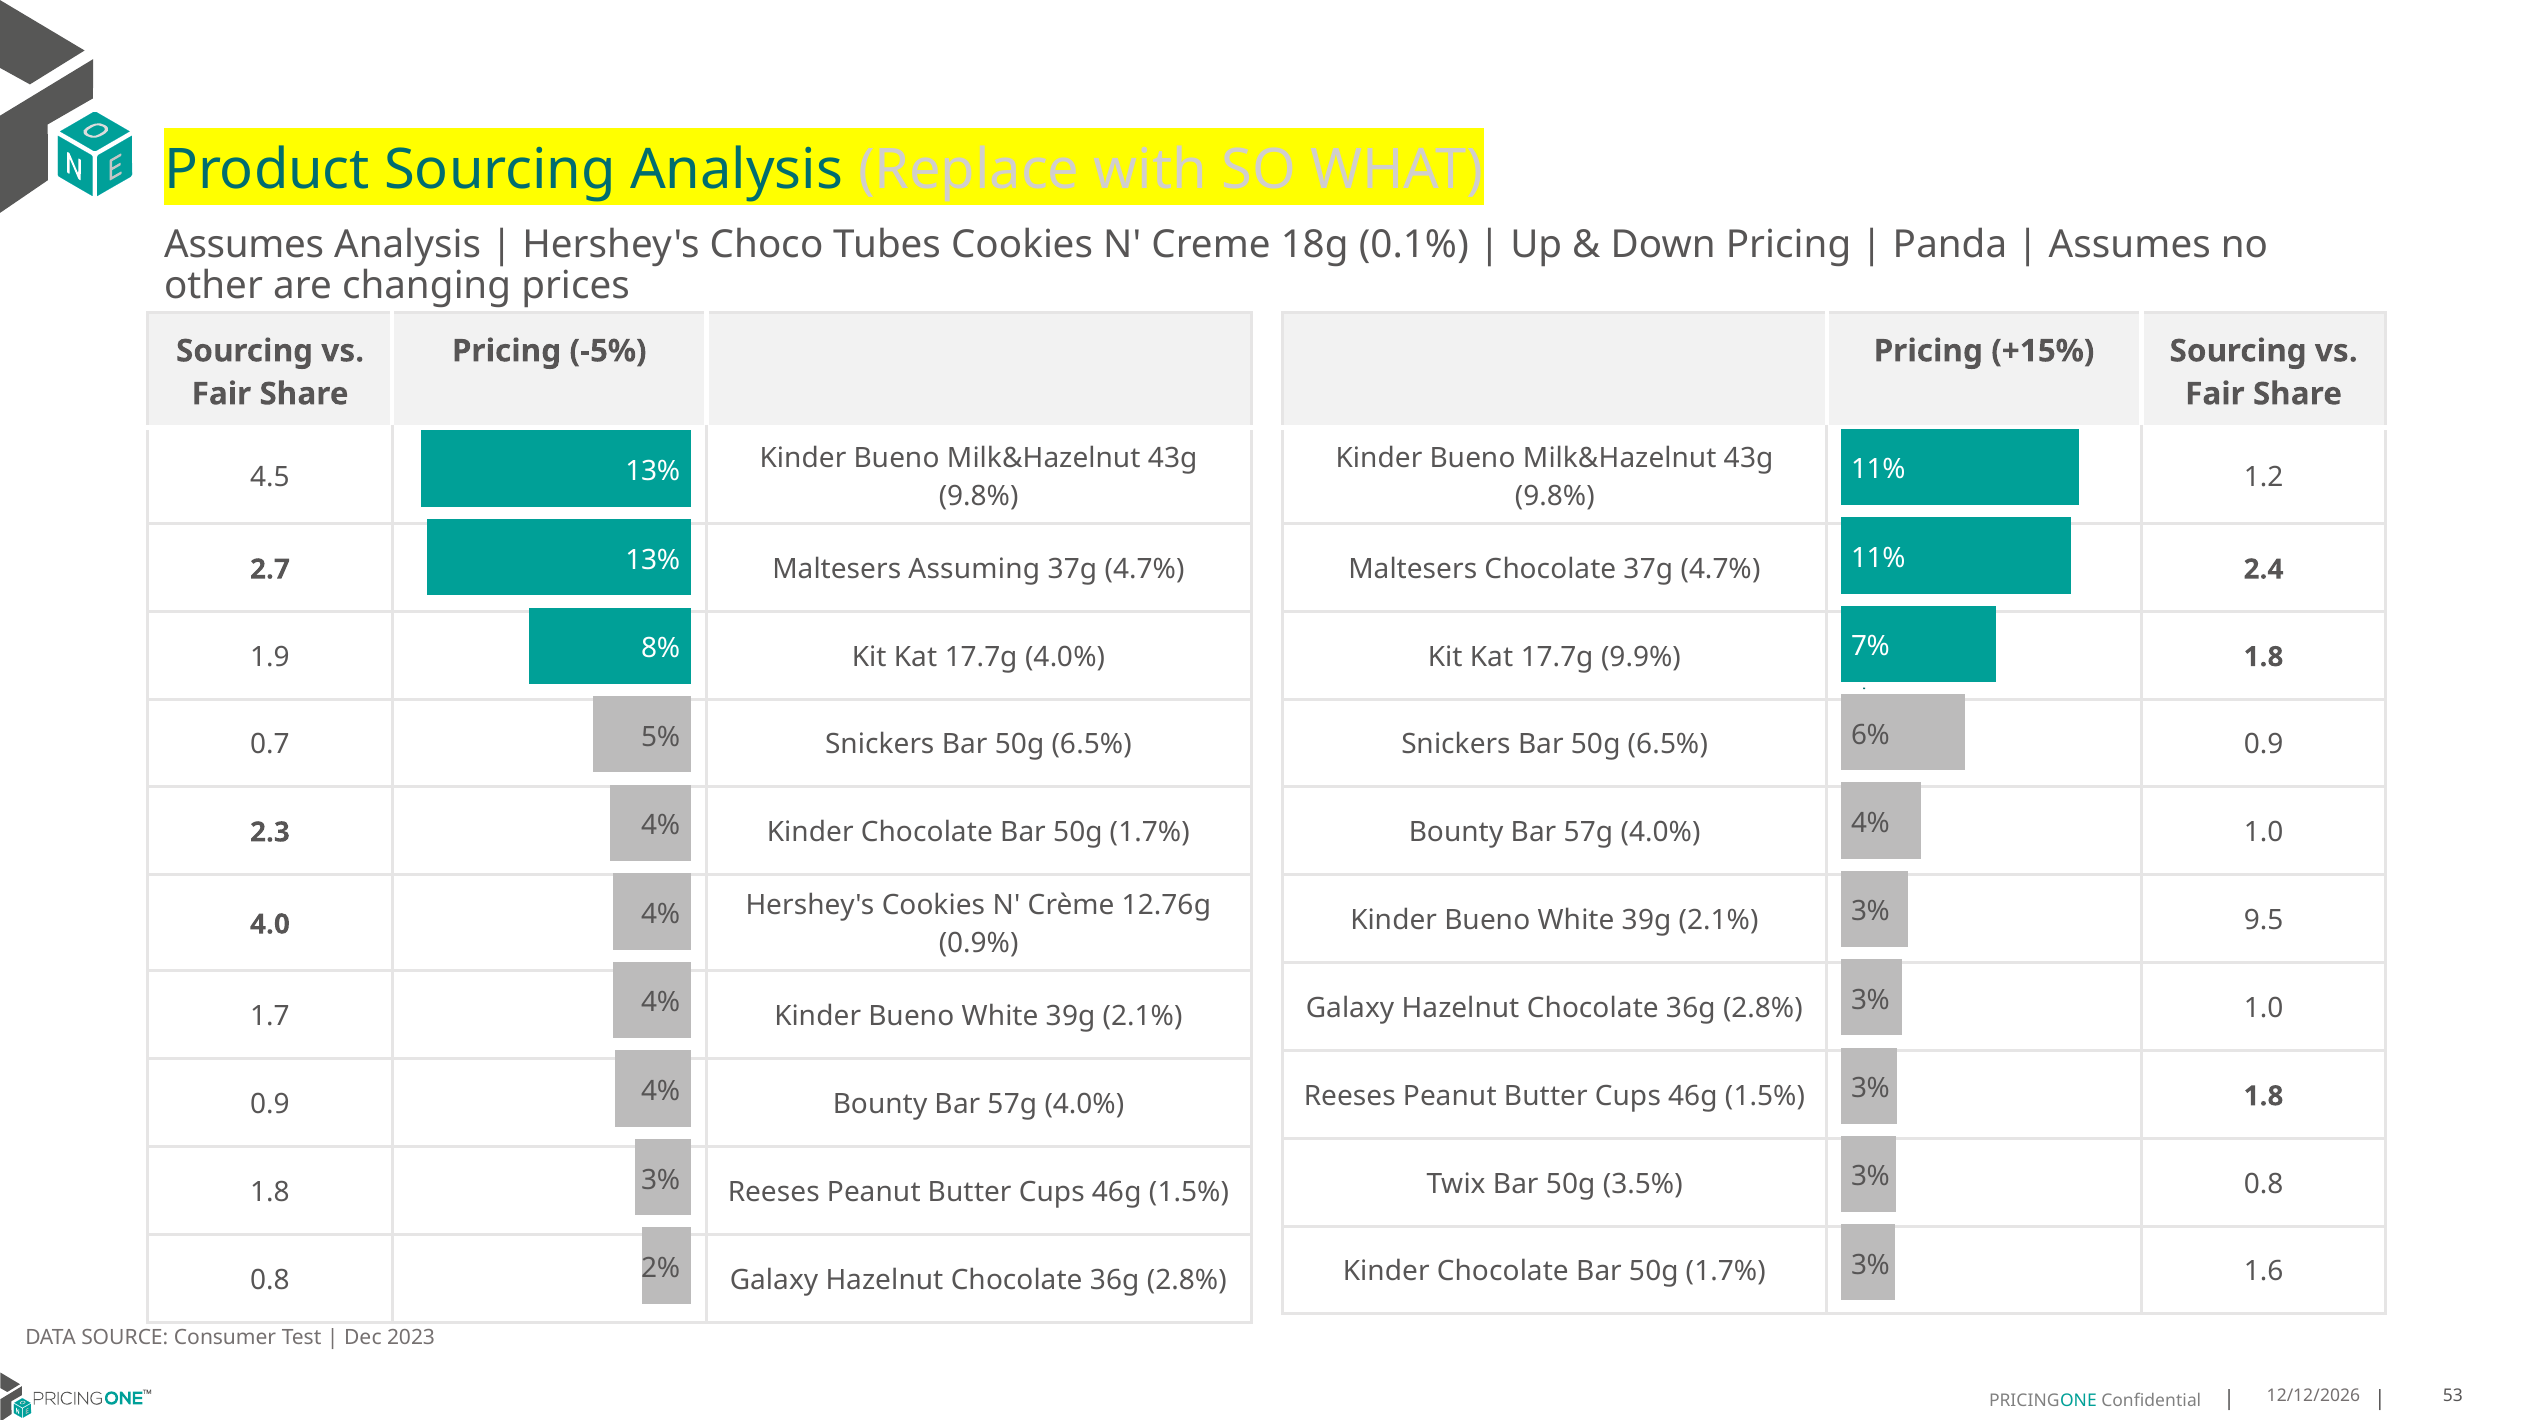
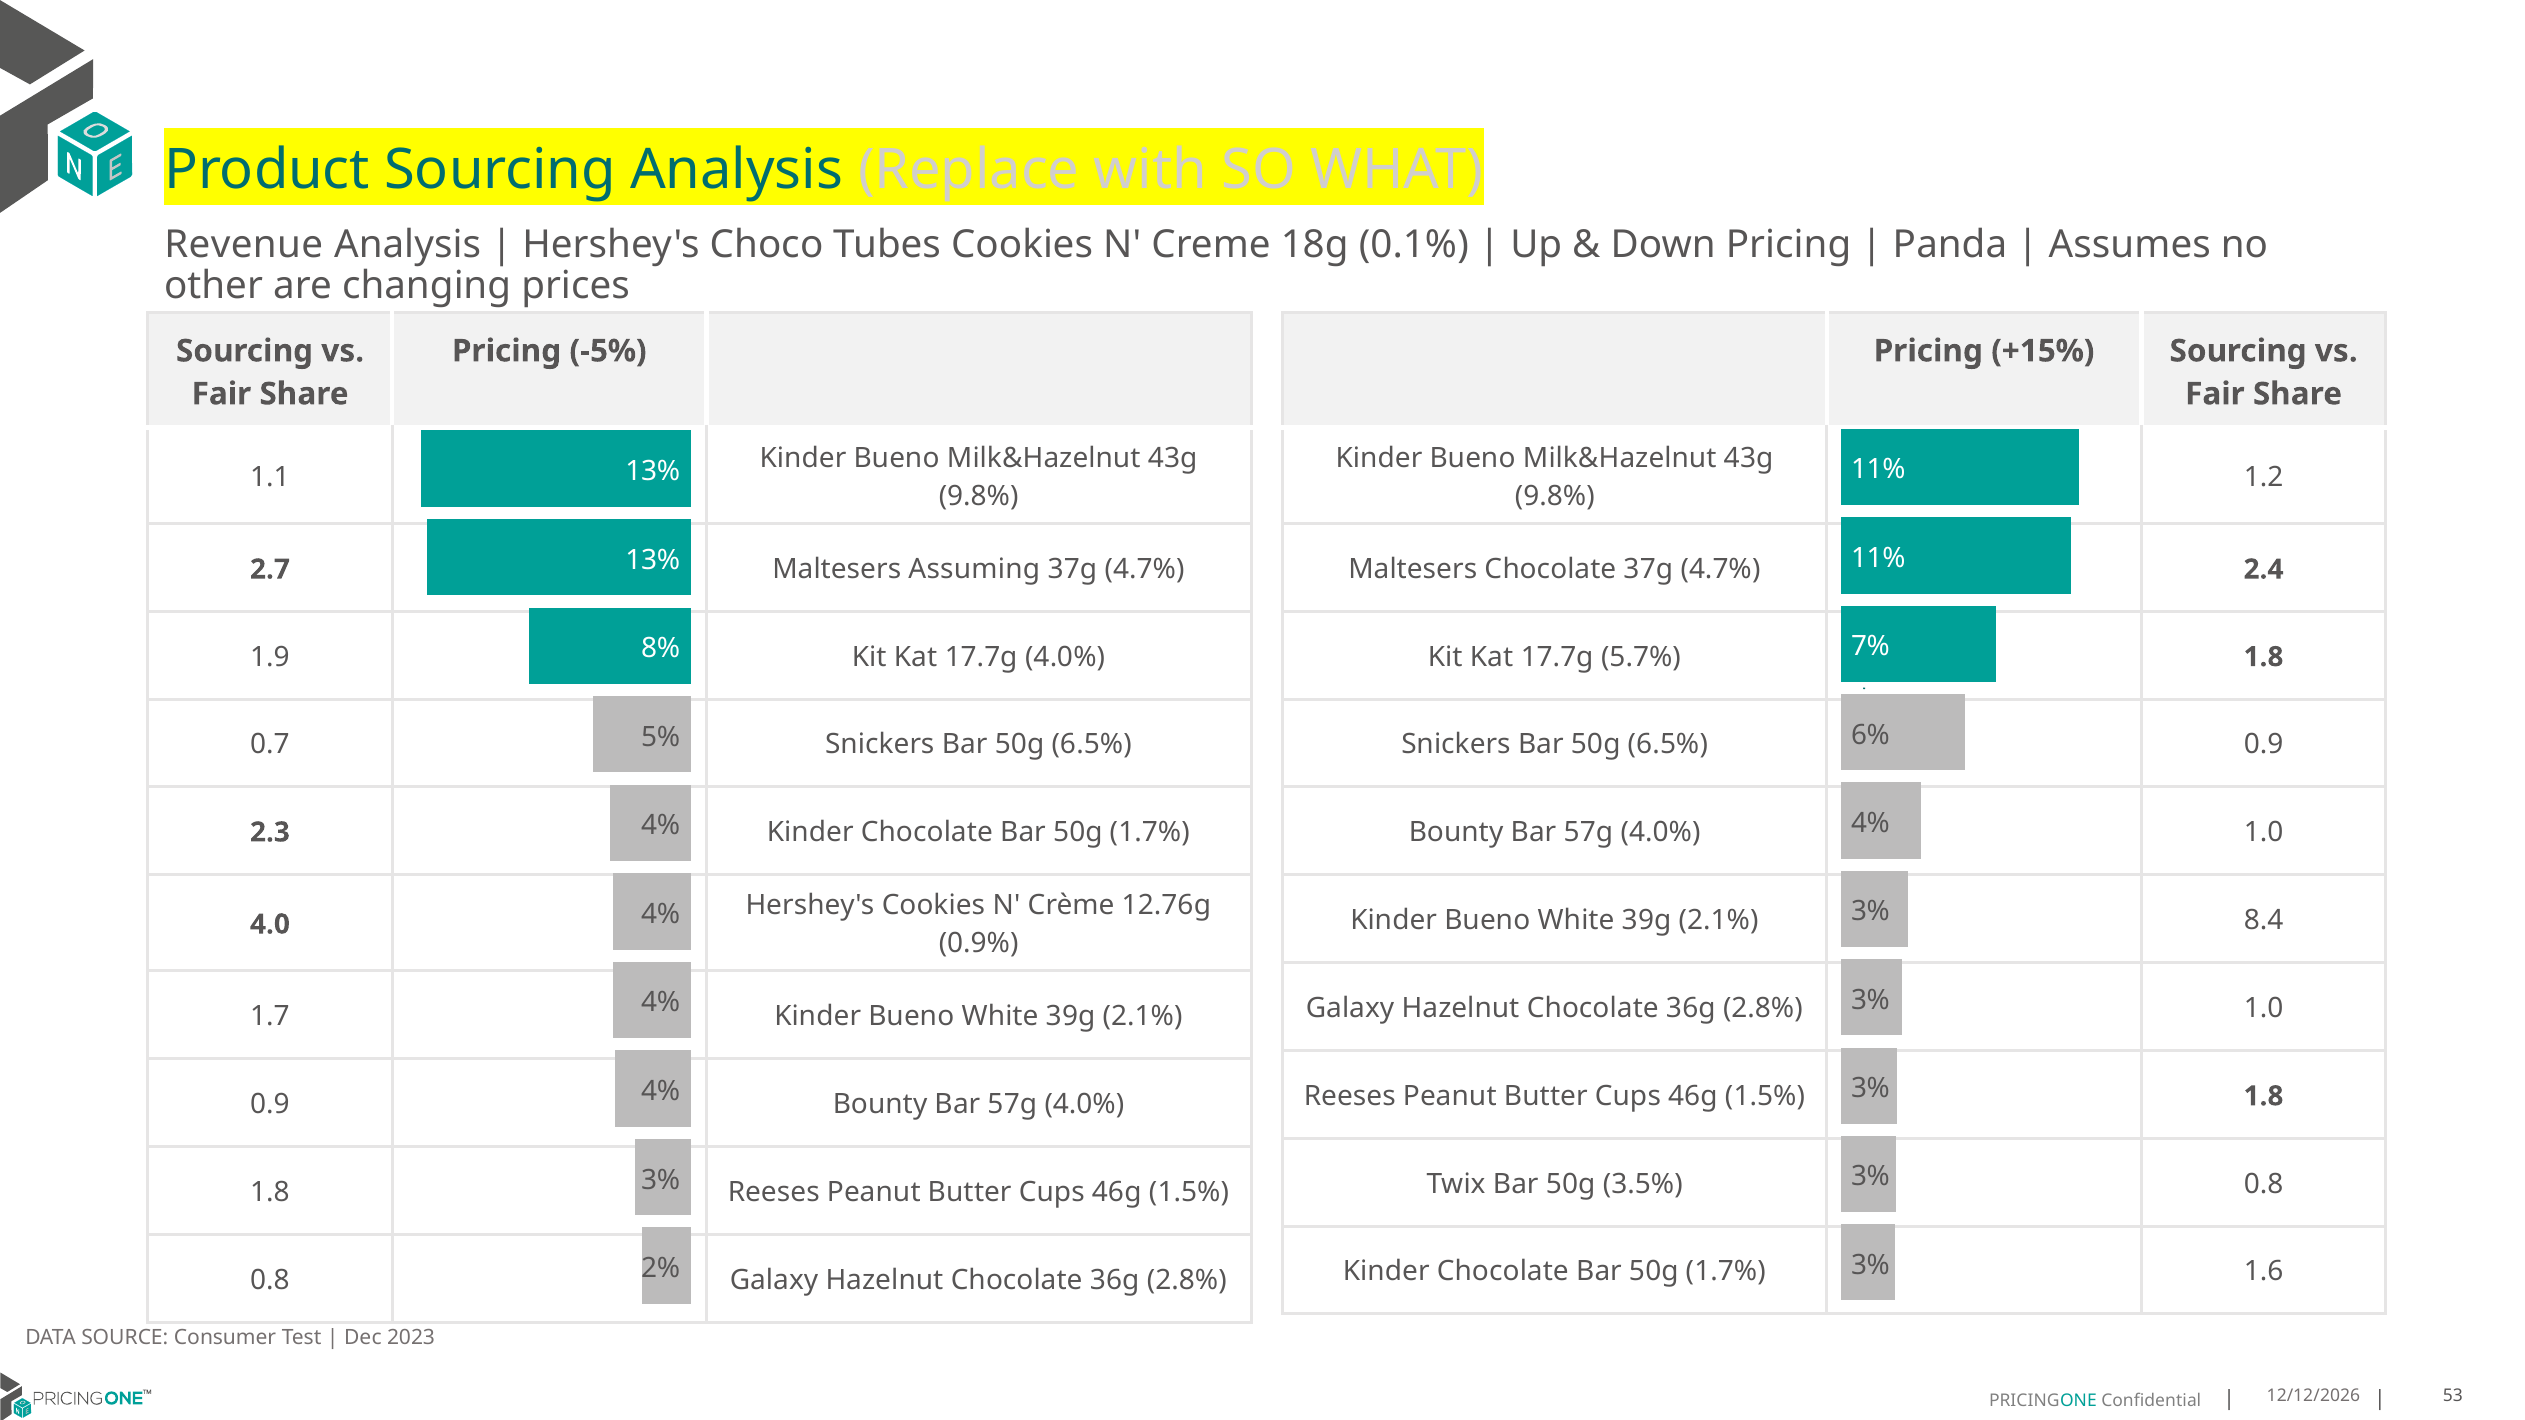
Assumes at (244, 244): Assumes -> Revenue
4.5: 4.5 -> 1.1
9.9%: 9.9% -> 5.7%
9.5: 9.5 -> 8.4
